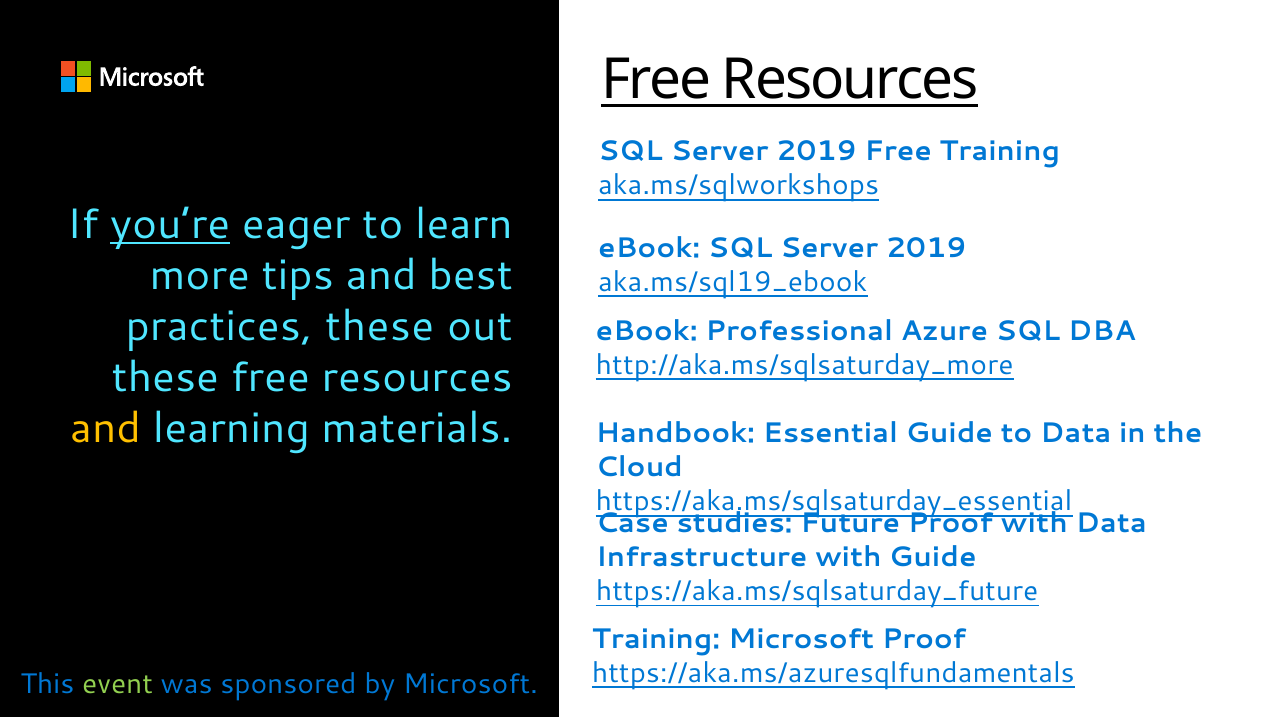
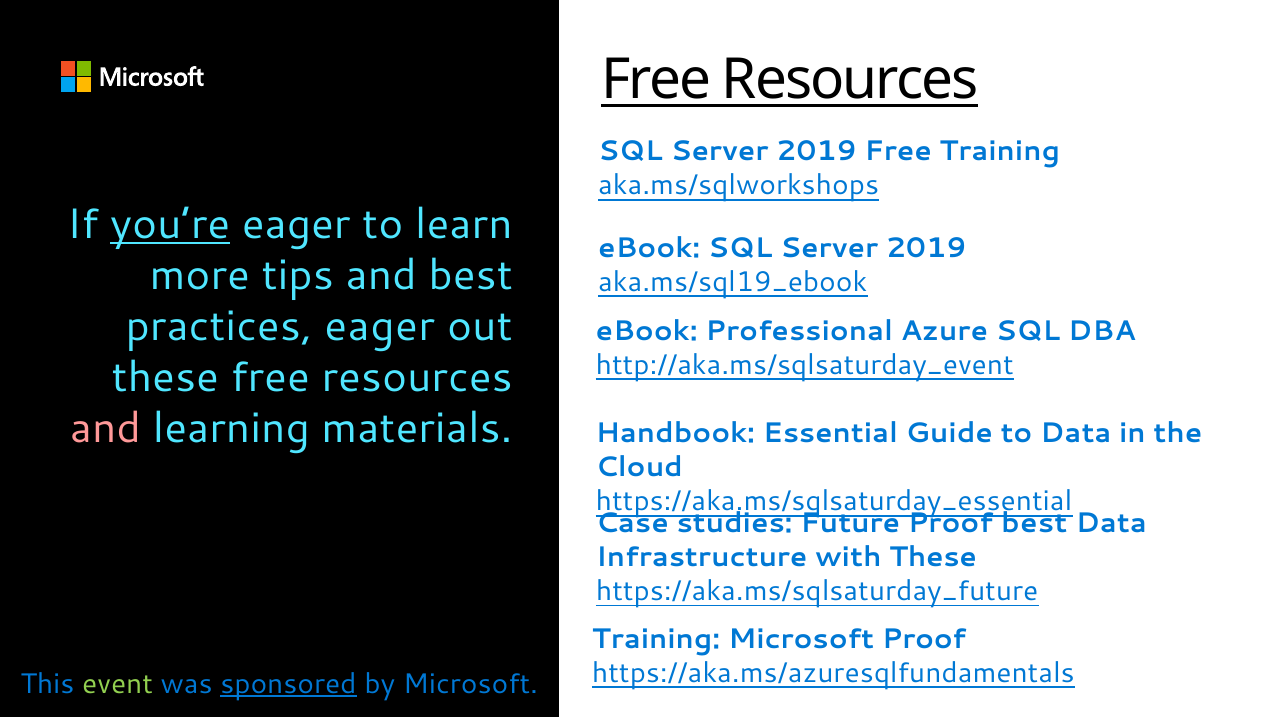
practices these: these -> eager
http://aka.ms/sqlsaturday_more: http://aka.ms/sqlsaturday_more -> http://aka.ms/sqlsaturday_event
and at (106, 429) colour: yellow -> pink
Proof with: with -> best
with Guide: Guide -> These
sponsored underline: none -> present
